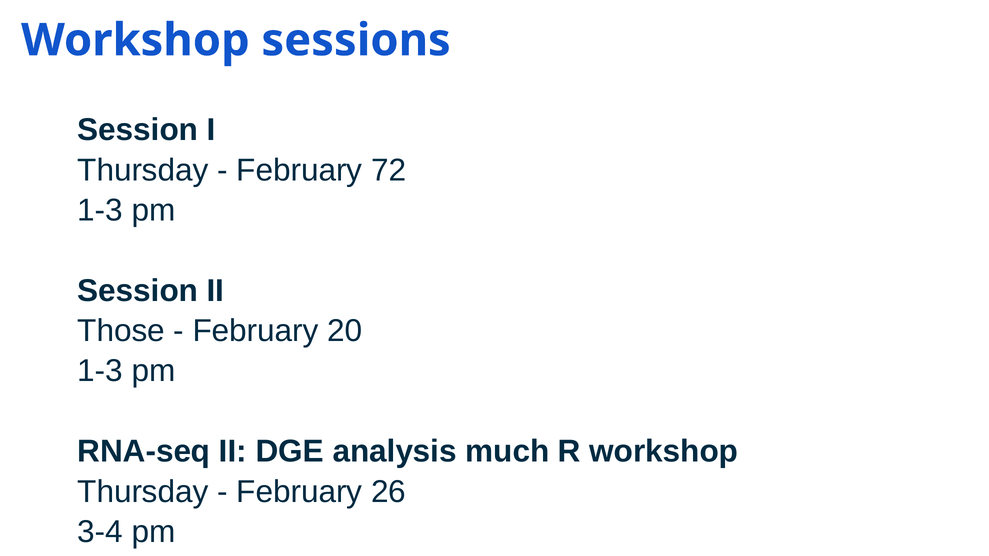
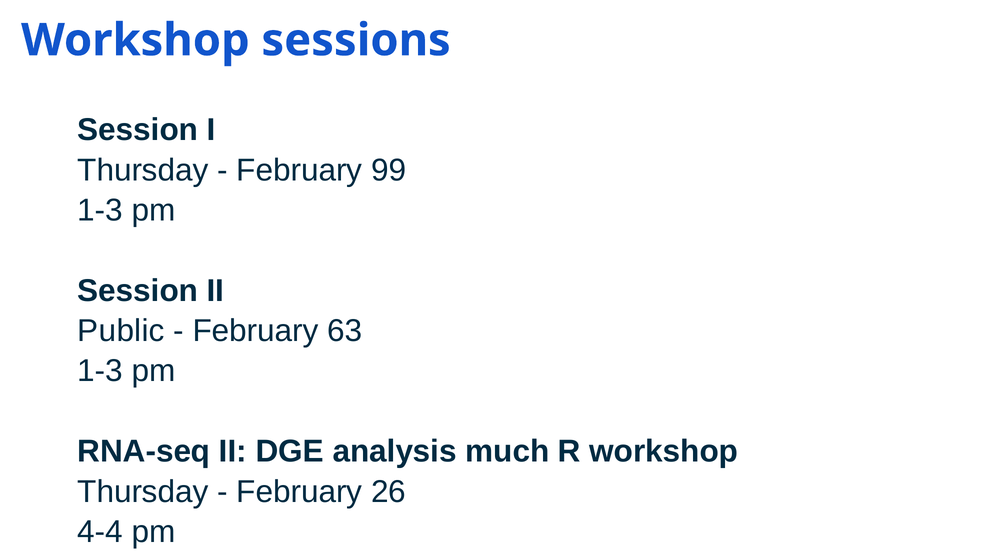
72: 72 -> 99
Those: Those -> Public
20: 20 -> 63
3-4: 3-4 -> 4-4
